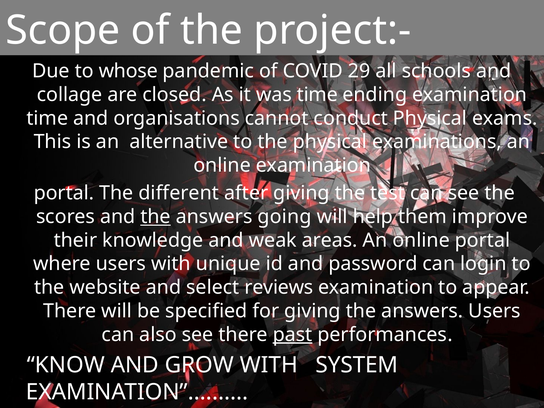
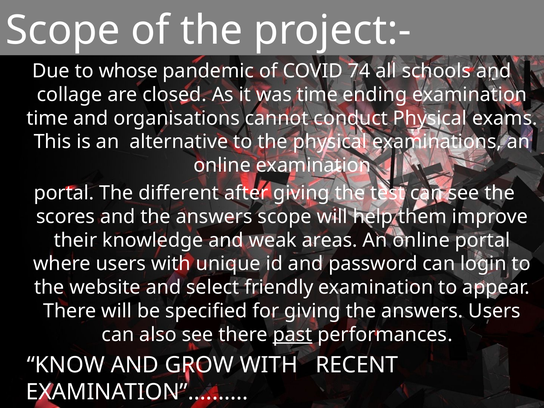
29: 29 -> 74
the at (156, 217) underline: present -> none
answers going: going -> scope
reviews: reviews -> friendly
SYSTEM: SYSTEM -> RECENT
